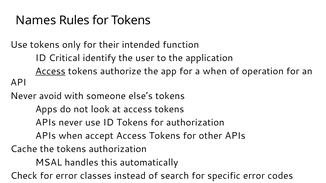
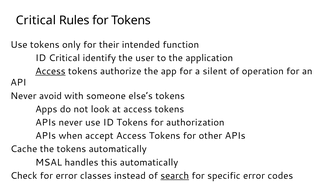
Names at (36, 20): Names -> Critical
a when: when -> silent
tokens authorization: authorization -> automatically
search underline: none -> present
